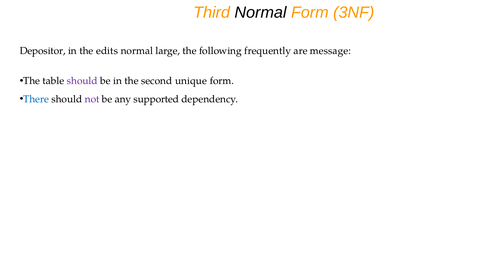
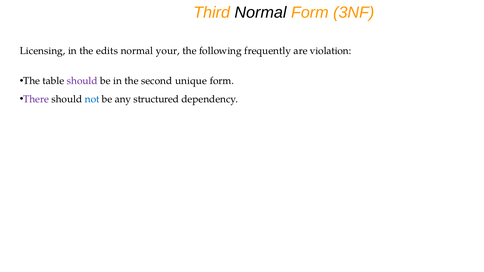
Depositor: Depositor -> Licensing
large: large -> your
message: message -> violation
There colour: blue -> purple
not colour: purple -> blue
supported: supported -> structured
